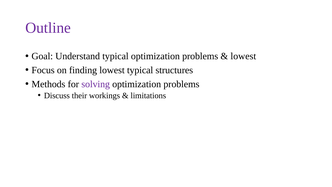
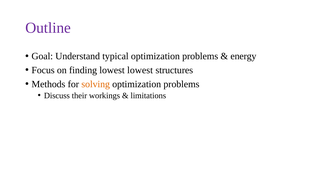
lowest at (243, 56): lowest -> energy
lowest typical: typical -> lowest
solving colour: purple -> orange
